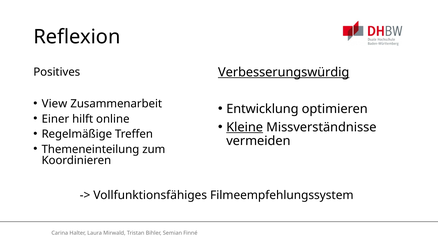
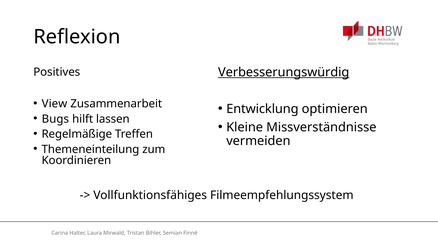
Einer: Einer -> Bugs
online: online -> lassen
Kleine underline: present -> none
